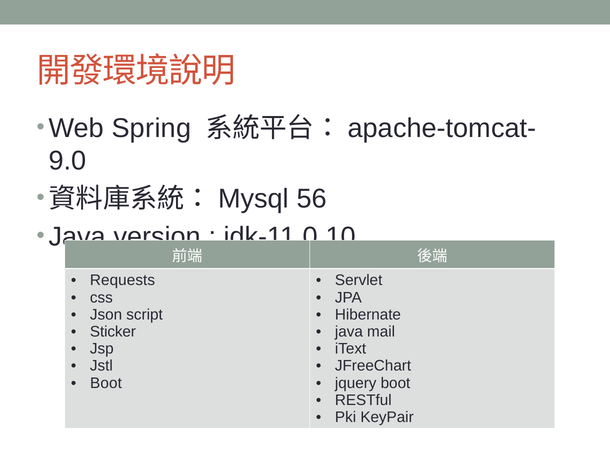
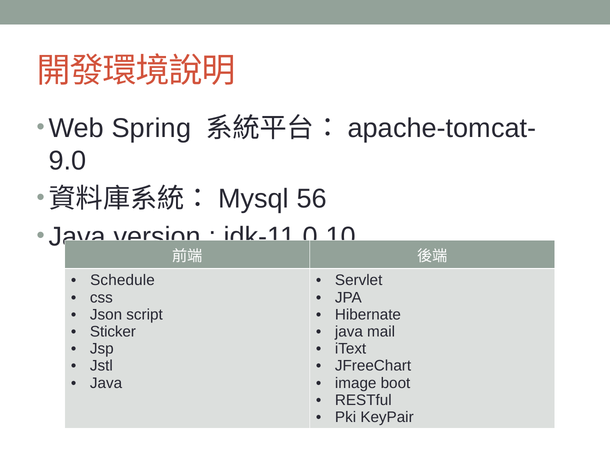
Requests: Requests -> Schedule
Boot at (106, 383): Boot -> Java
jquery: jquery -> image
